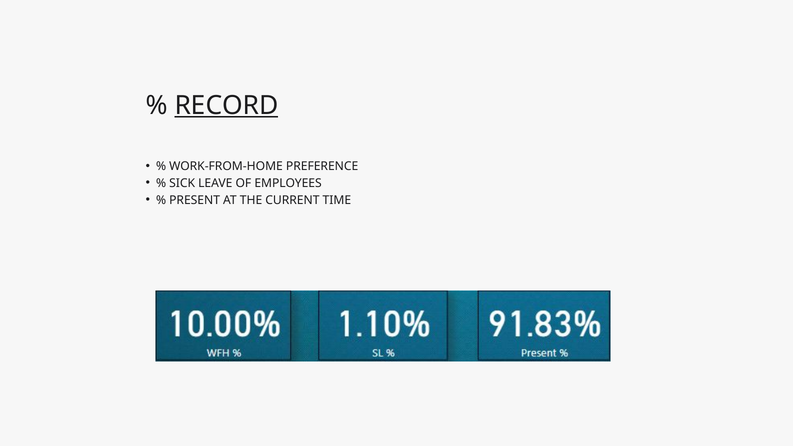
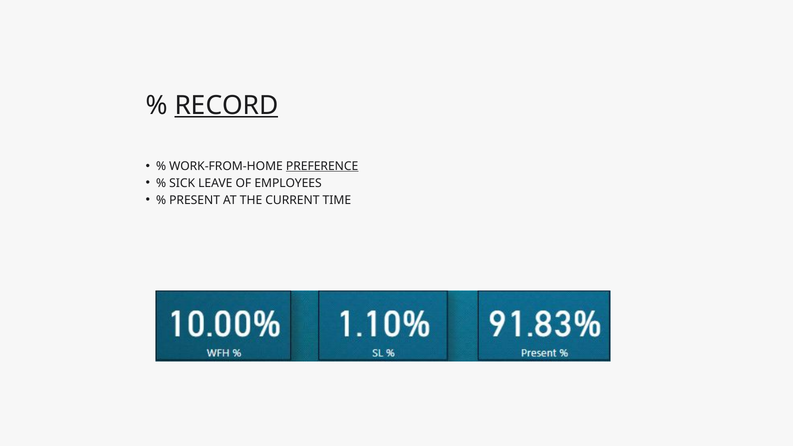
PREFERENCE underline: none -> present
